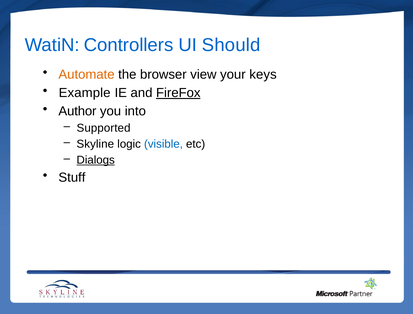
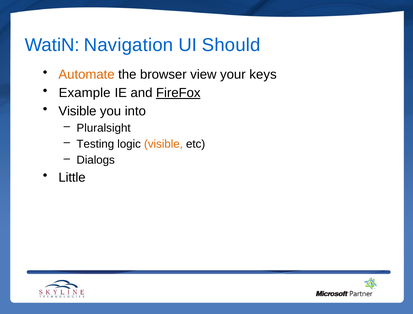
Controllers: Controllers -> Navigation
Author at (77, 111): Author -> Visible
Supported: Supported -> Pluralsight
Skyline: Skyline -> Testing
visible at (163, 144) colour: blue -> orange
Dialogs underline: present -> none
Stuff: Stuff -> Little
